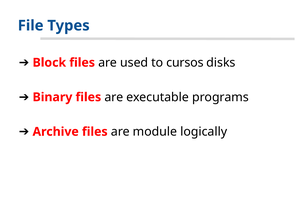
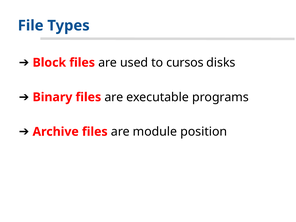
logically: logically -> position
